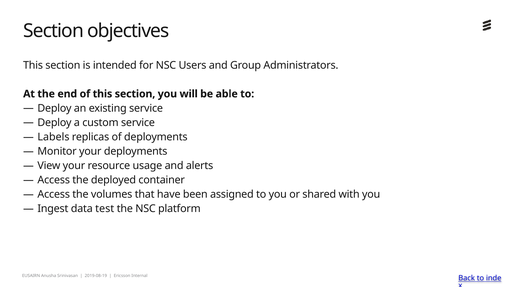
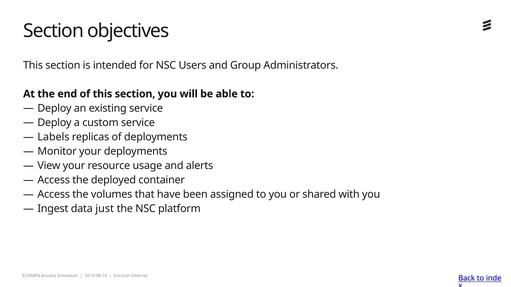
test: test -> just
